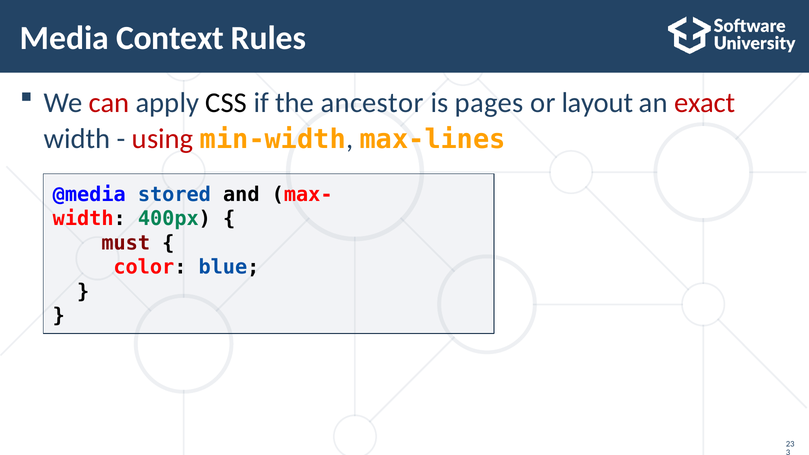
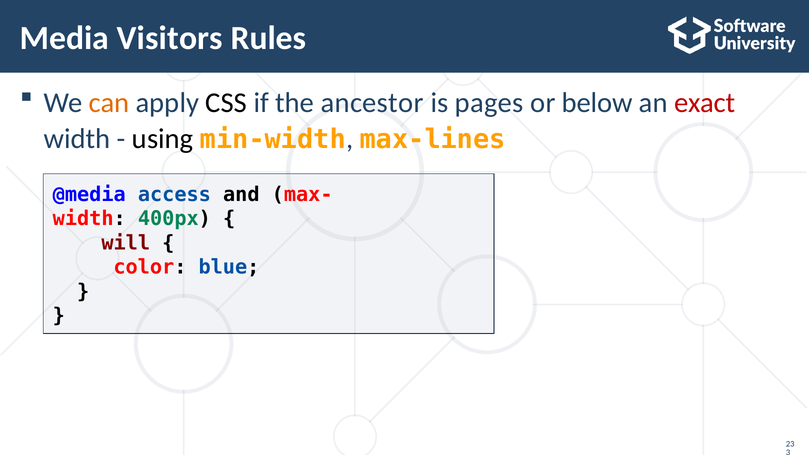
Context: Context -> Visitors
can colour: red -> orange
layout: layout -> below
using colour: red -> black
stored: stored -> access
must: must -> will
